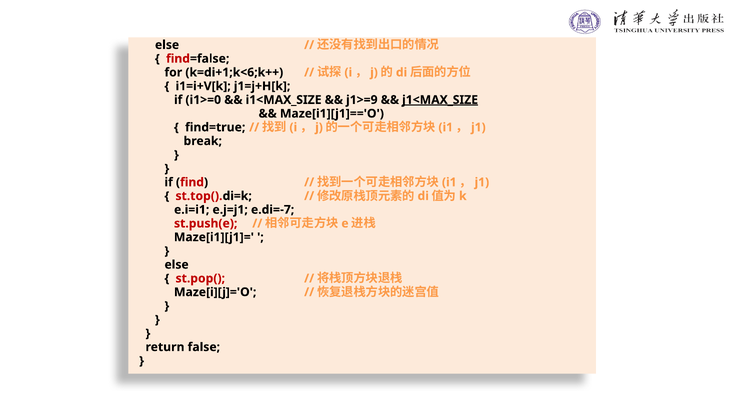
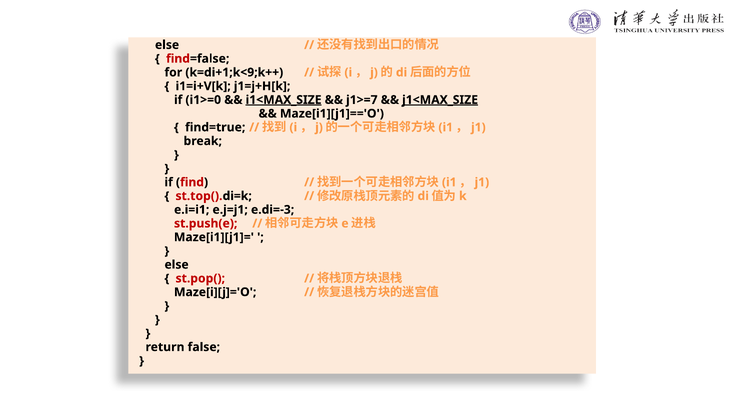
k=di+1;k<6;k++: k=di+1;k<6;k++ -> k=di+1;k<9;k++
i1<MAX_SIZE underline: none -> present
j1>=9: j1>=9 -> j1>=7
e.di=-7: e.di=-7 -> e.di=-3
